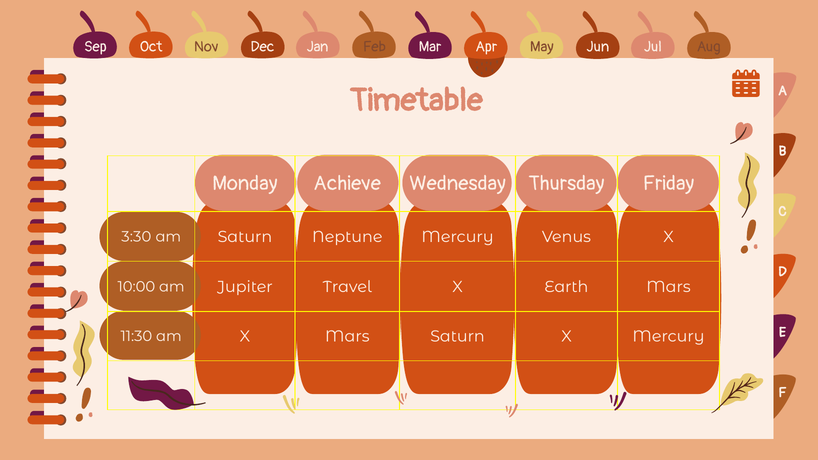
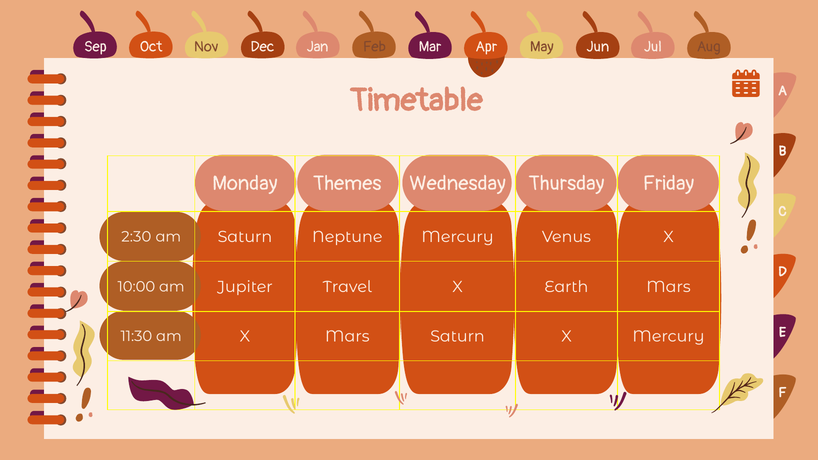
Achieve: Achieve -> Themes
3:30: 3:30 -> 2:30
